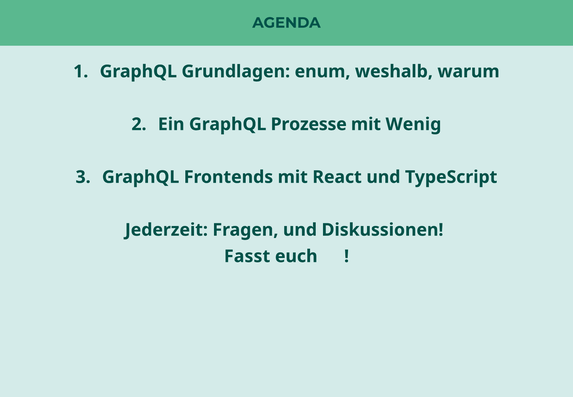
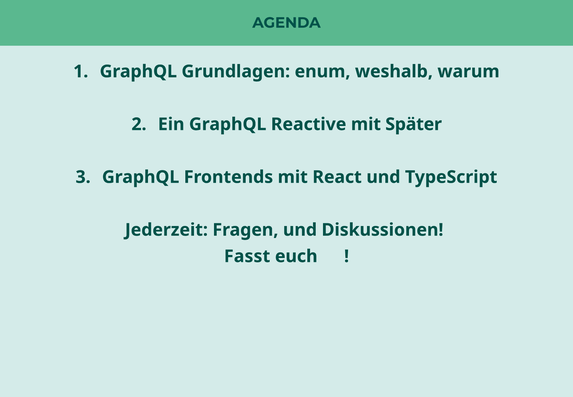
Prozesse: Prozesse -> Reactive
Wenig: Wenig -> Später
